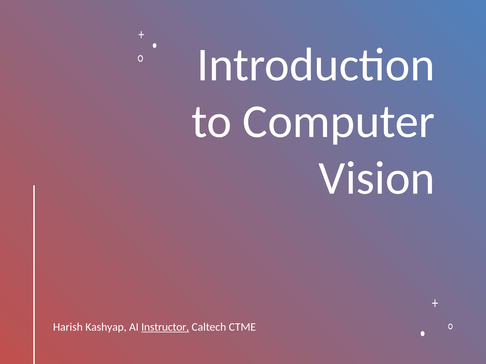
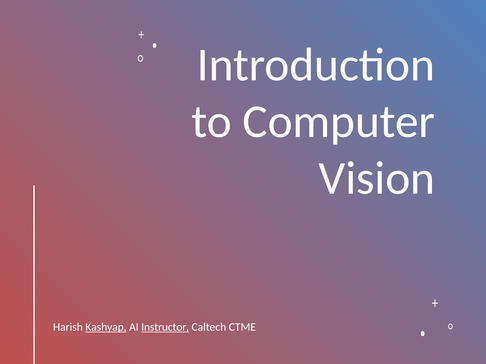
Kashyap underline: none -> present
